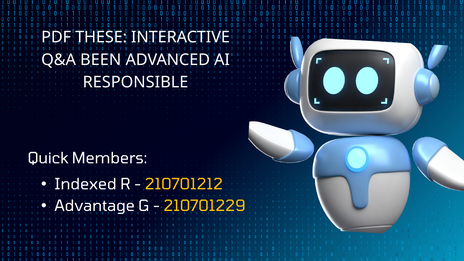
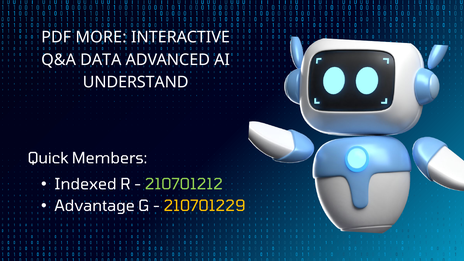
THESE: THESE -> MORE
BEEN: BEEN -> DATA
RESPONSIBLE: RESPONSIBLE -> UNDERSTAND
210701212 colour: yellow -> light green
